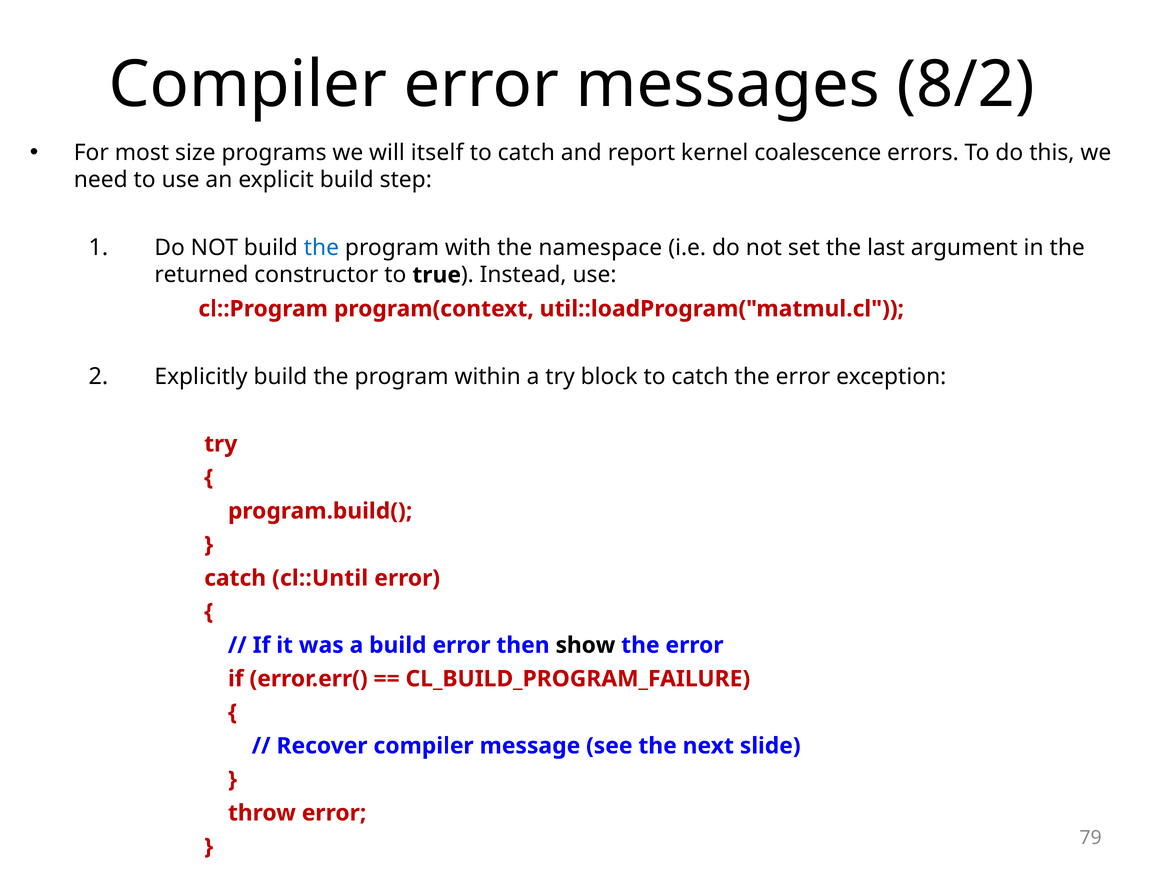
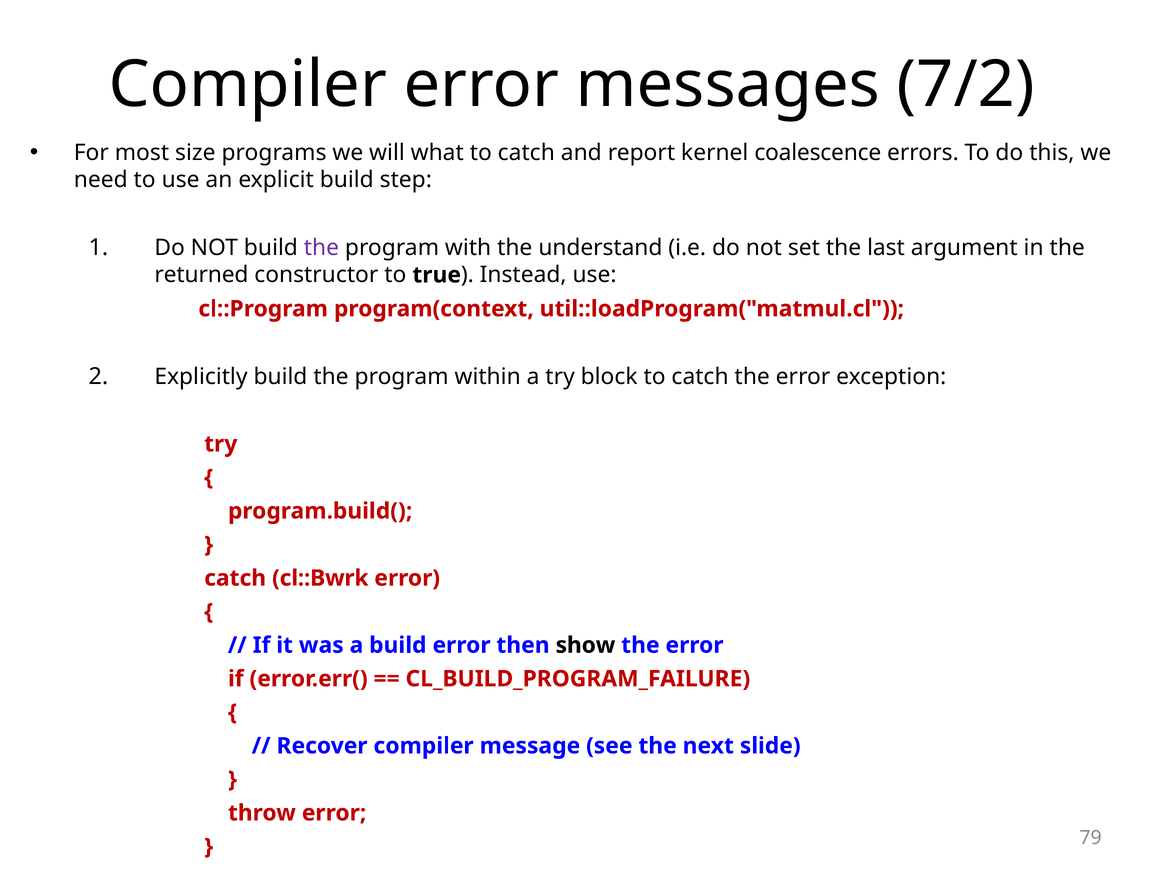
8/2: 8/2 -> 7/2
itself: itself -> what
the at (321, 248) colour: blue -> purple
namespace: namespace -> understand
cl::Until: cl::Until -> cl::Bwrk
